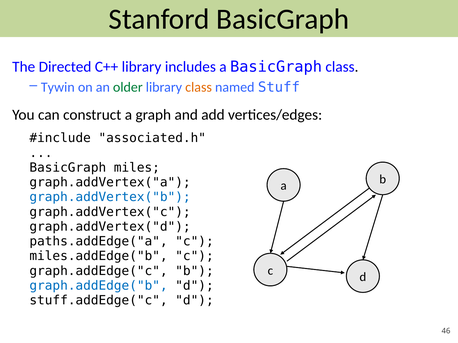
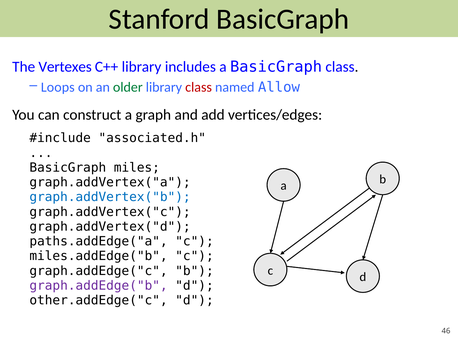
Directed: Directed -> Vertexes
Tywin: Tywin -> Loops
class at (199, 87) colour: orange -> red
Stuff: Stuff -> Allow
graph.addEdge("b colour: blue -> purple
stuff.addEdge("c: stuff.addEdge("c -> other.addEdge("c
